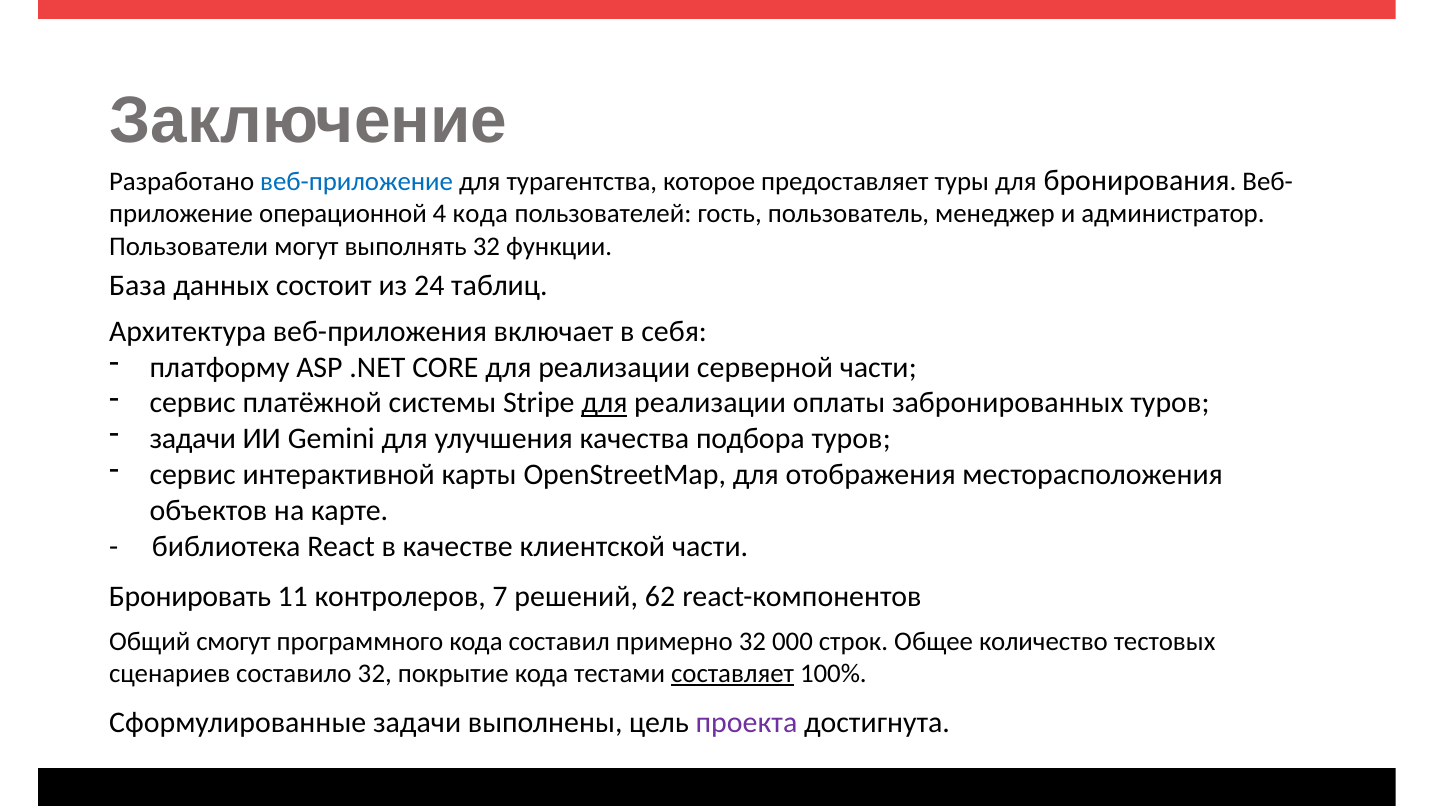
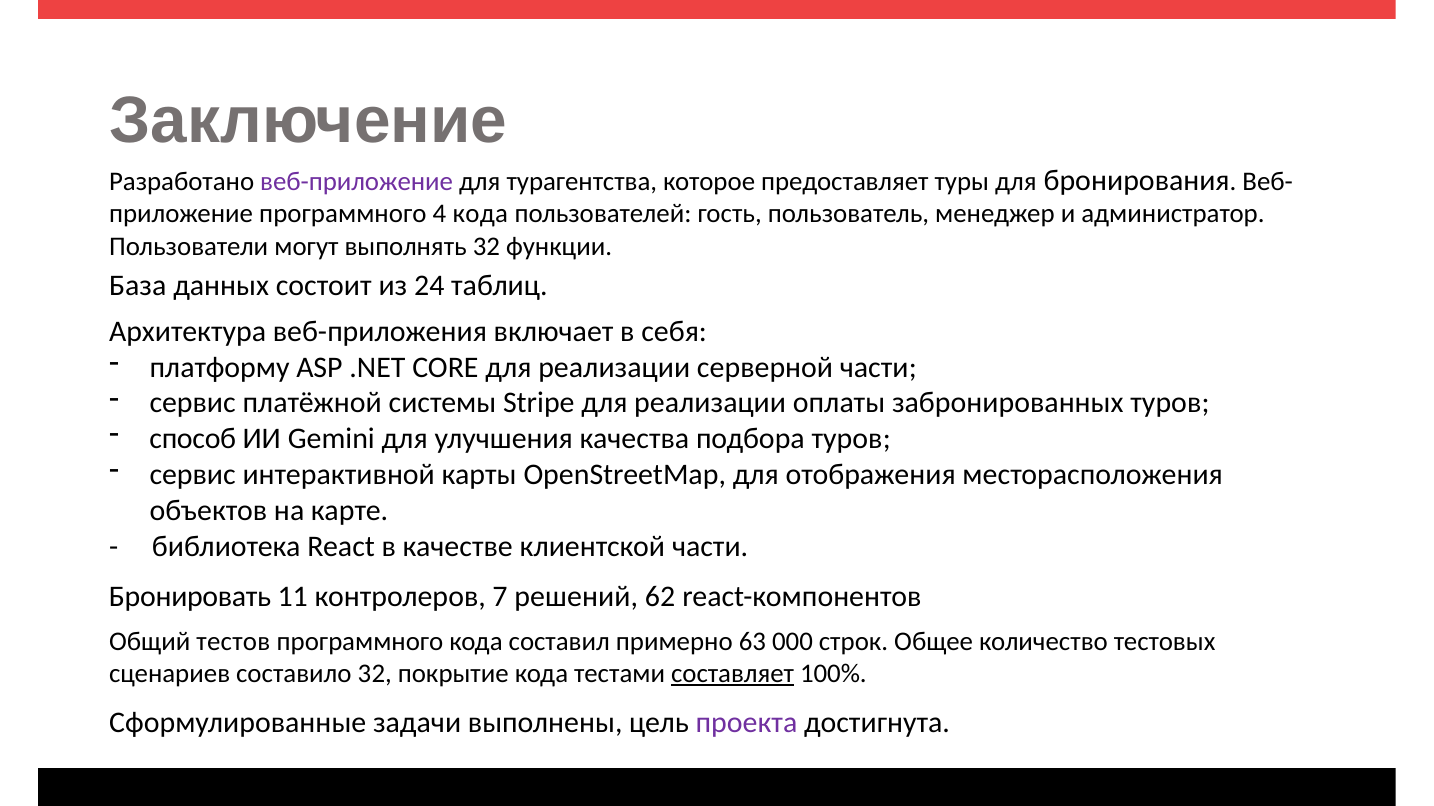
веб-приложение colour: blue -> purple
операционной at (343, 214): операционной -> программного
для at (604, 403) underline: present -> none
задачи at (193, 439): задачи -> способ
смогут: смогут -> тестов
примерно 32: 32 -> 63
